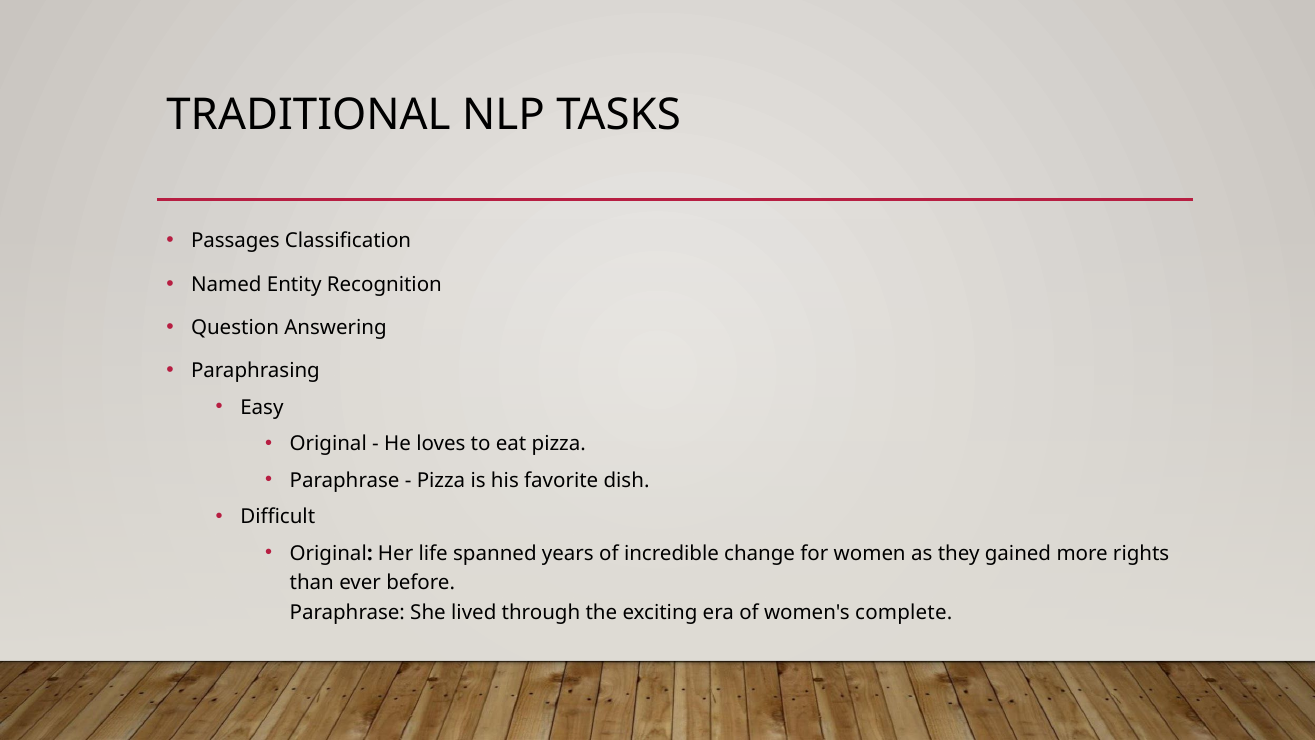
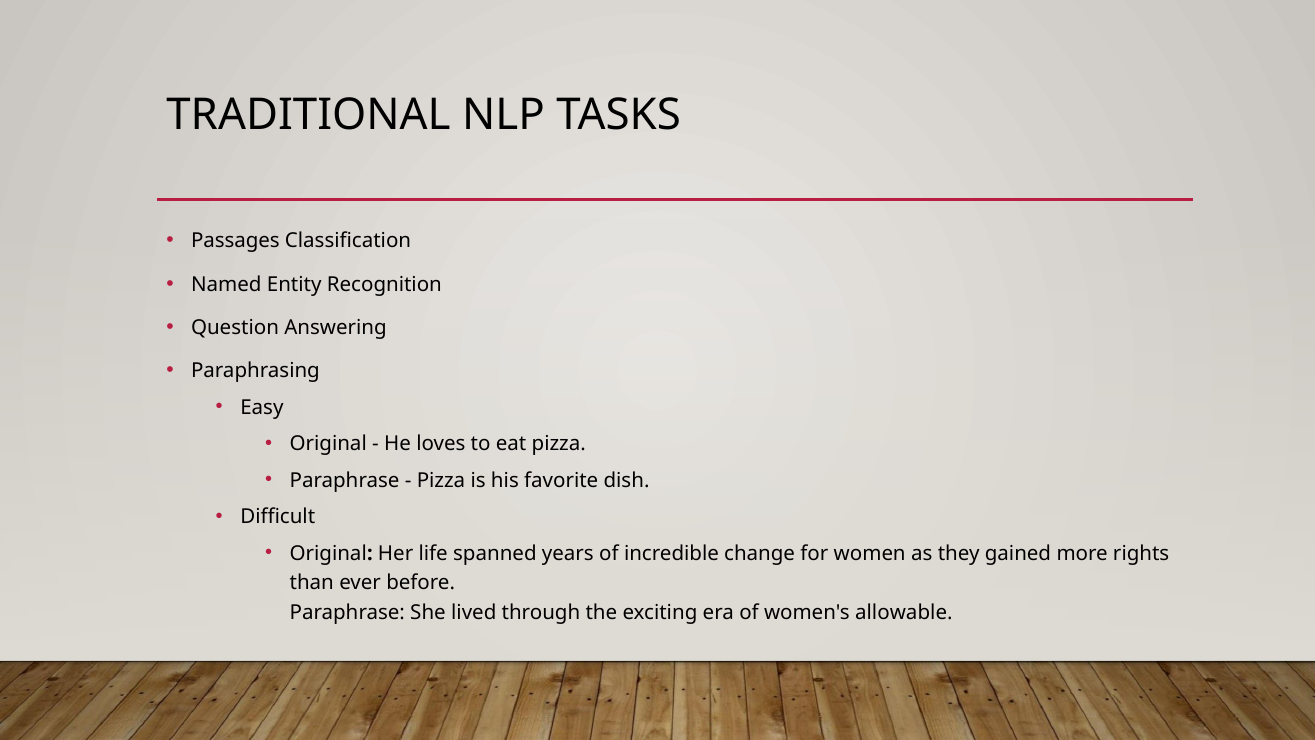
complete: complete -> allowable
